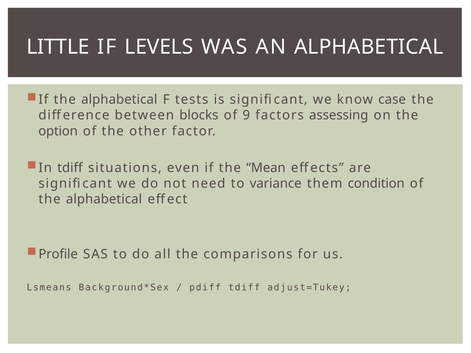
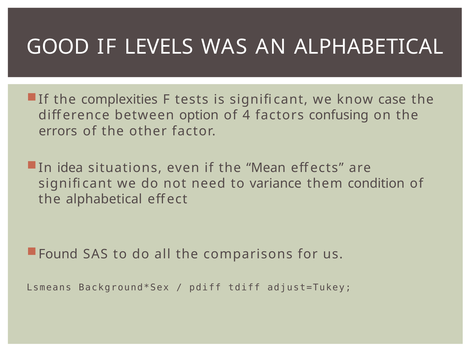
LITTLE: LITTLE -> GOOD
If the alphabetical: alphabetical -> complexities
blocks: blocks -> option
9: 9 -> 4
assessing: assessing -> confusing
option: option -> errors
In tdiff: tdiff -> idea
Profile: Profile -> Found
